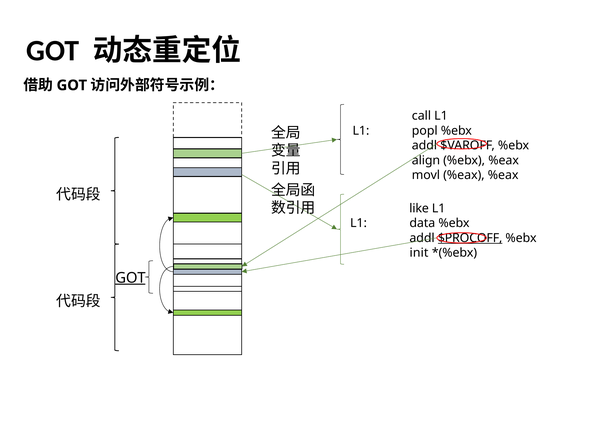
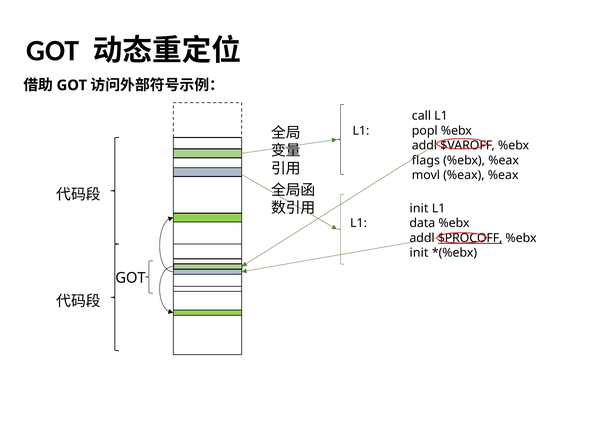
align: align -> flags
like at (419, 208): like -> init
GOT at (130, 278) underline: present -> none
